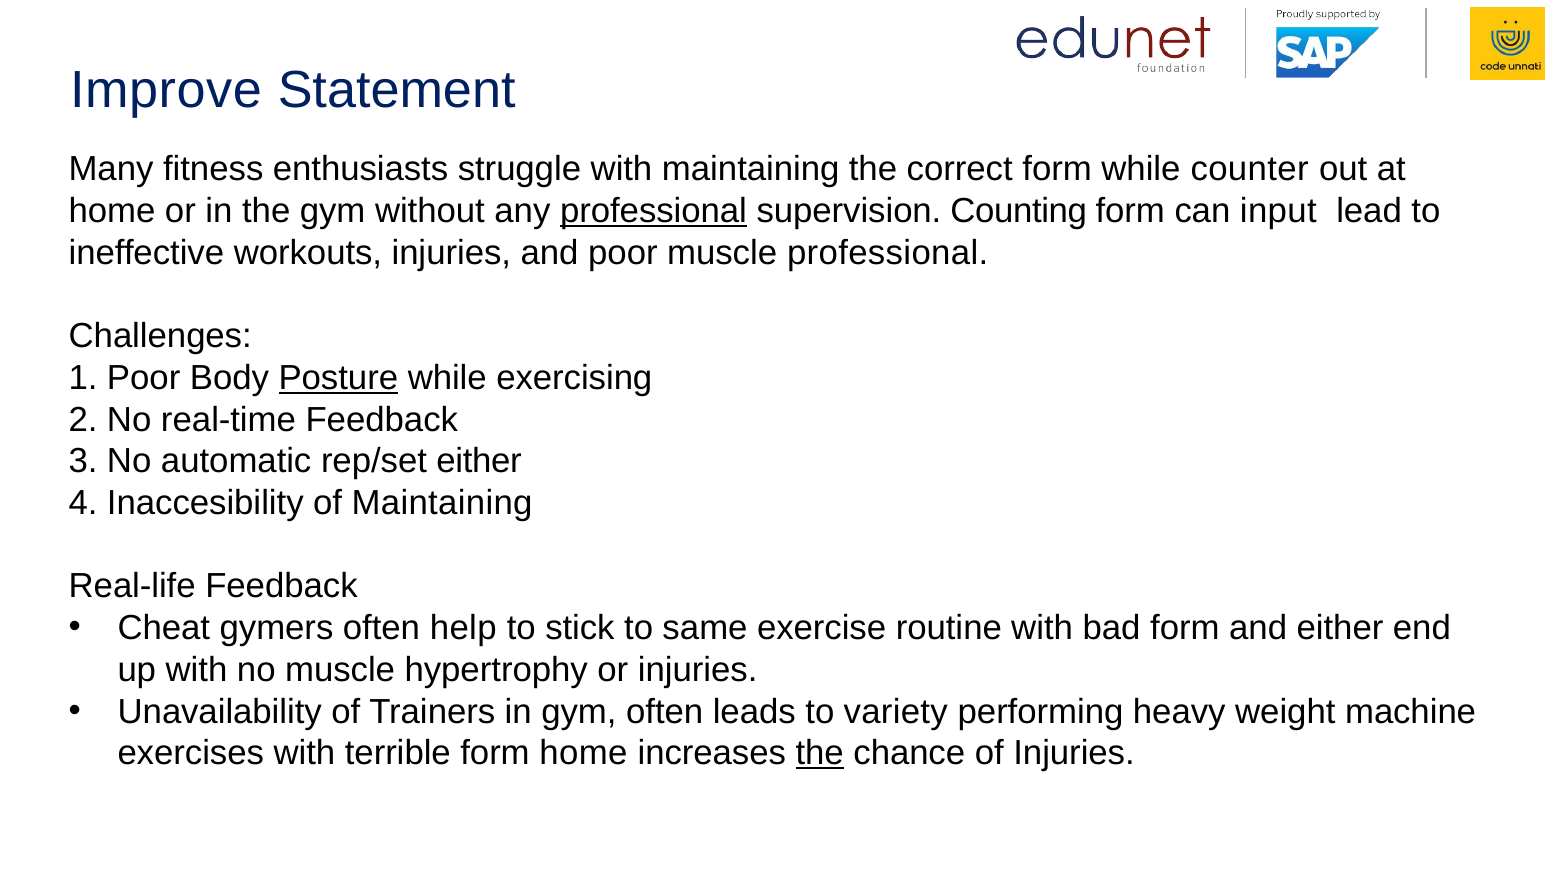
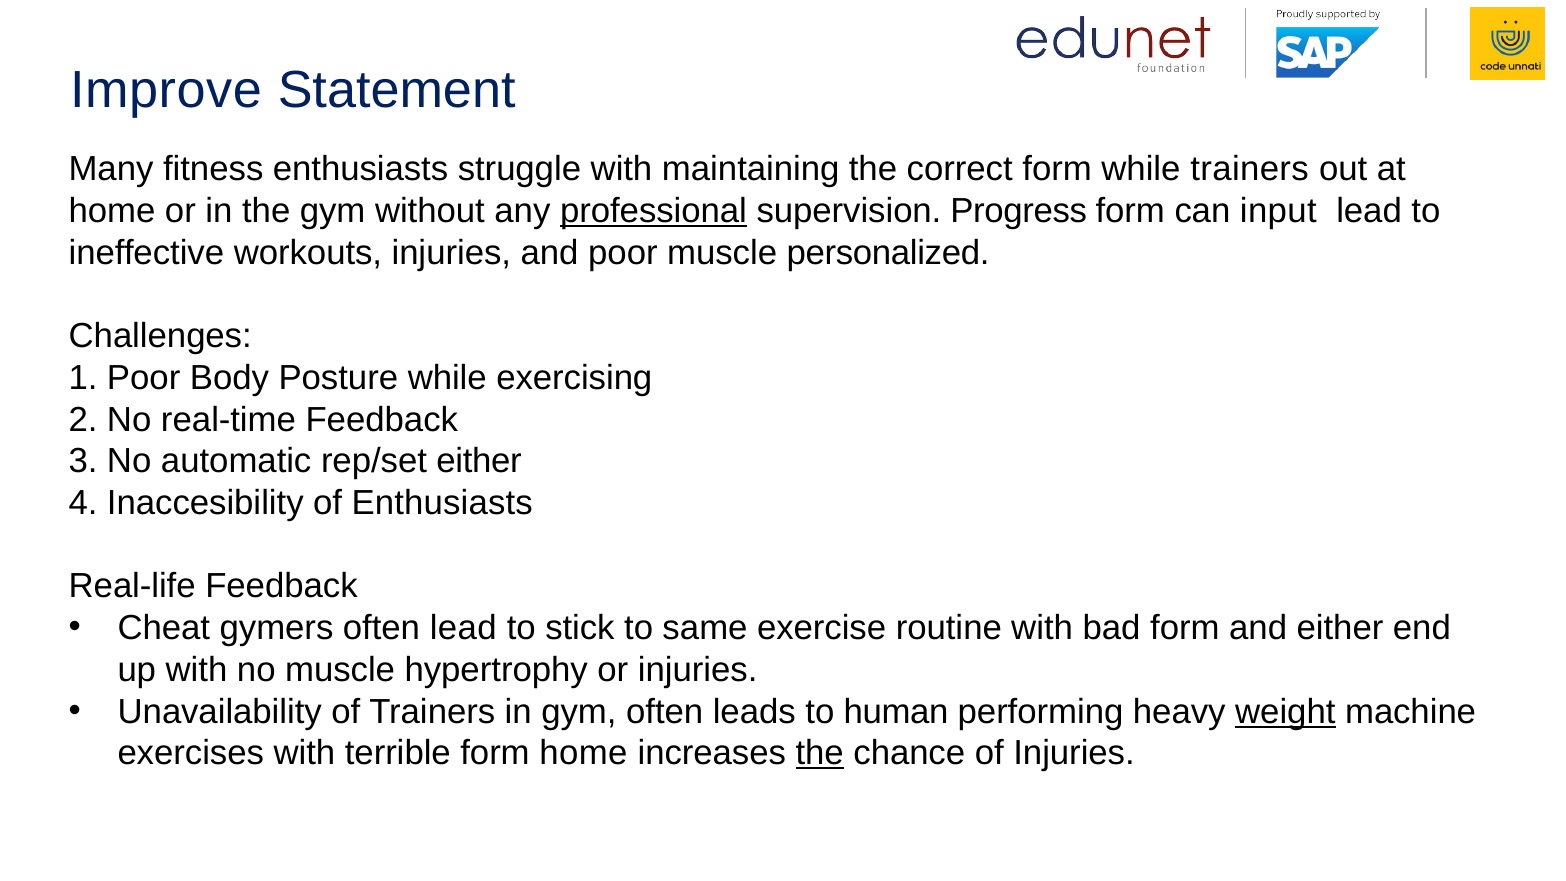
while counter: counter -> trainers
Counting: Counting -> Progress
muscle professional: professional -> personalized
Posture underline: present -> none
of Maintaining: Maintaining -> Enthusiasts
often help: help -> lead
variety: variety -> human
weight underline: none -> present
